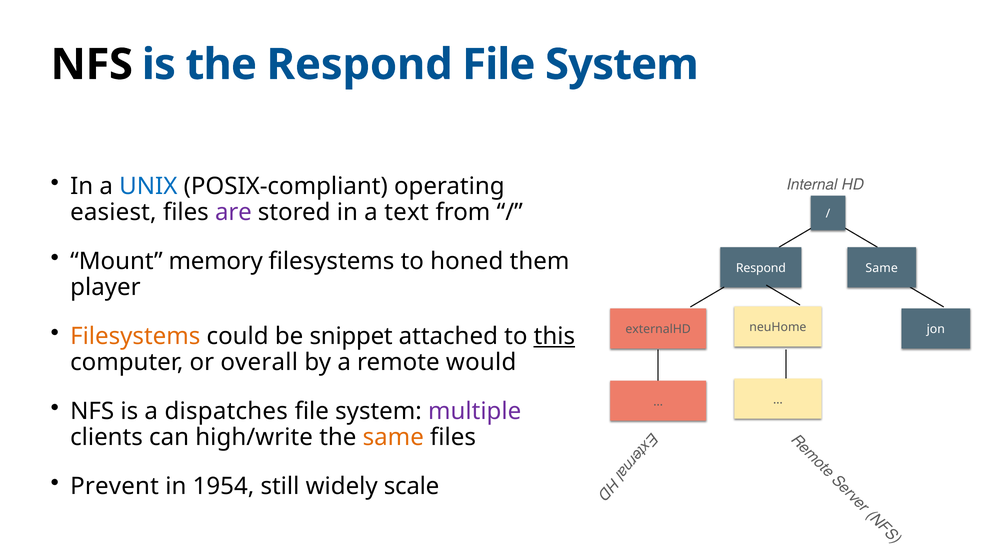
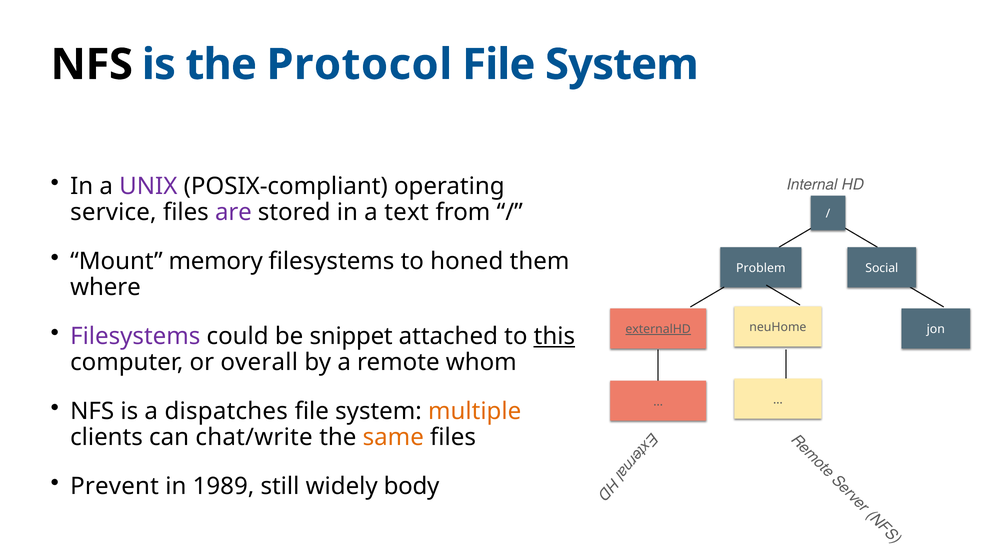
the Respond: Respond -> Protocol
UNIX colour: blue -> purple
easiest: easiest -> service
Respond at (761, 268): Respond -> Problem
Same at (882, 268): Same -> Social
player: player -> where
Filesystems at (135, 337) colour: orange -> purple
externalHD underline: none -> present
would: would -> whom
multiple colour: purple -> orange
high/write: high/write -> chat/write
1954: 1954 -> 1989
scale: scale -> body
